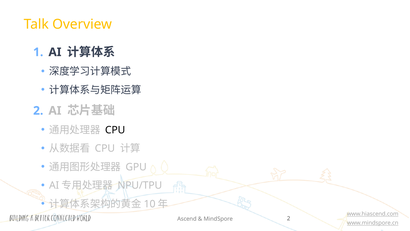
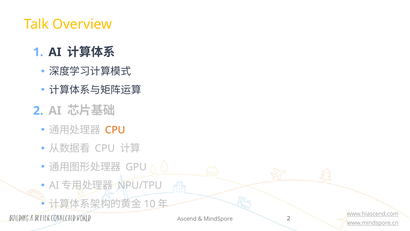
CPU at (115, 130) colour: black -> orange
